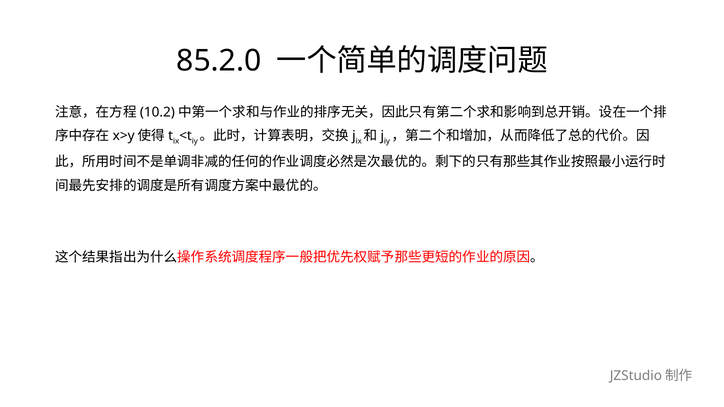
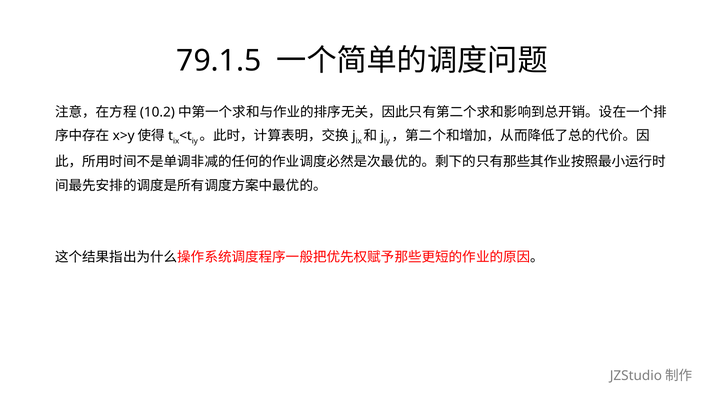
85.2.0: 85.2.0 -> 79.1.5
